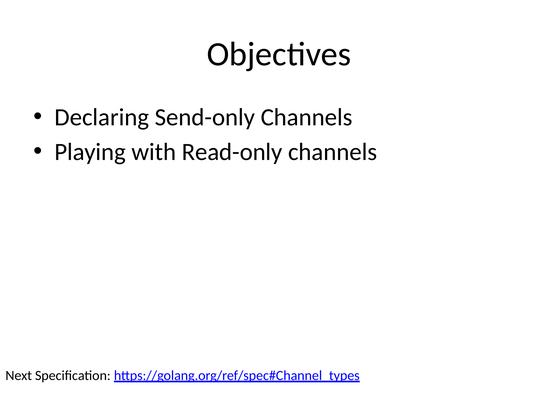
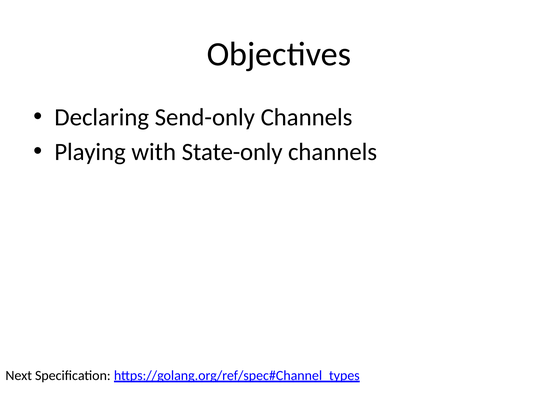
Read-only: Read-only -> State-only
